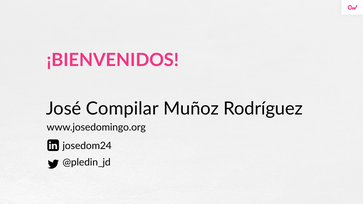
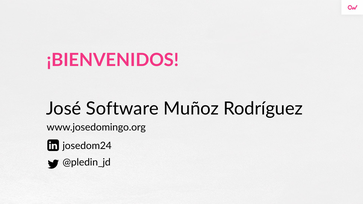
Compilar: Compilar -> Software
